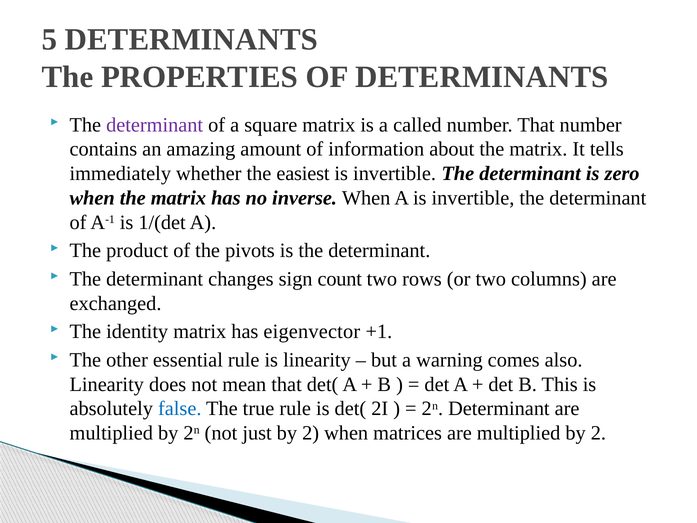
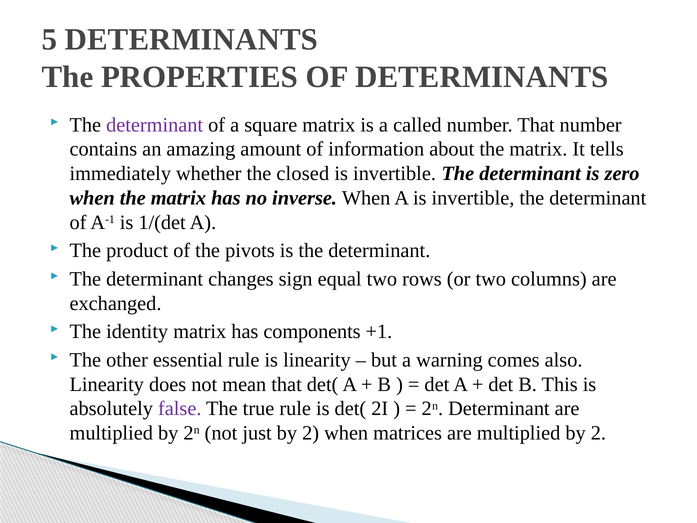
easiest: easiest -> closed
count: count -> equal
eigenvector: eigenvector -> components
false colour: blue -> purple
